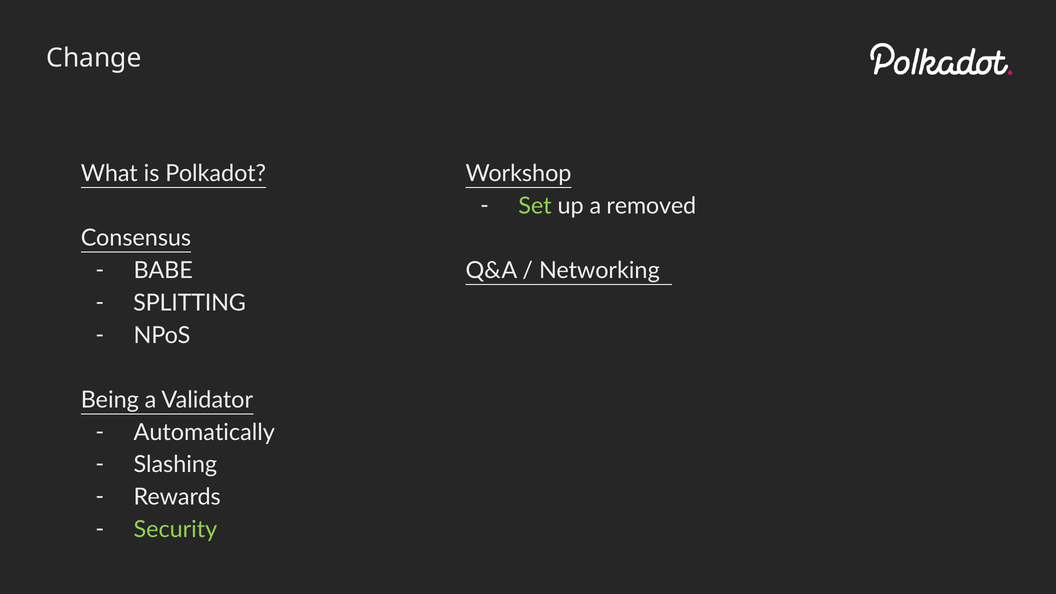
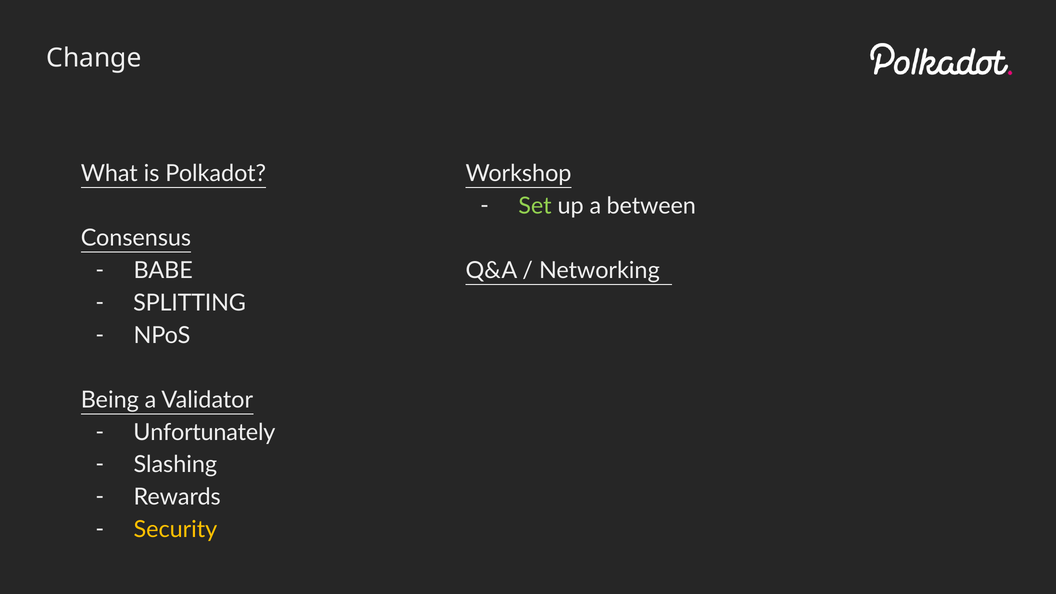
removed: removed -> between
Automatically: Automatically -> Unfortunately
Security colour: light green -> yellow
